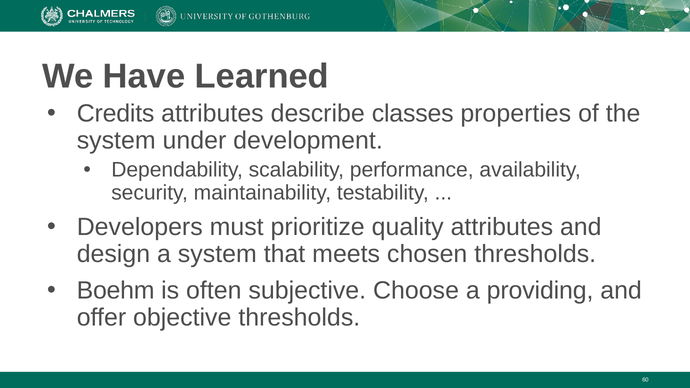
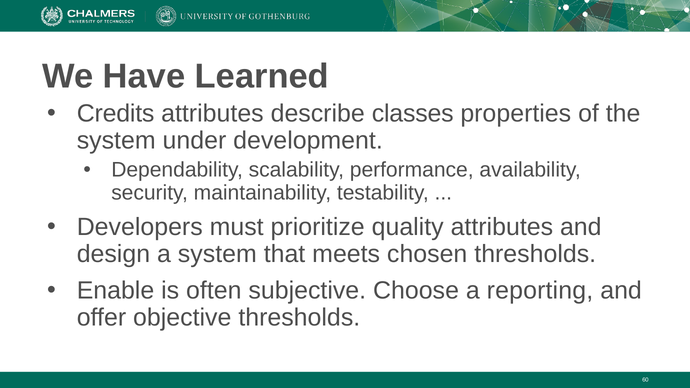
Boehm: Boehm -> Enable
providing: providing -> reporting
